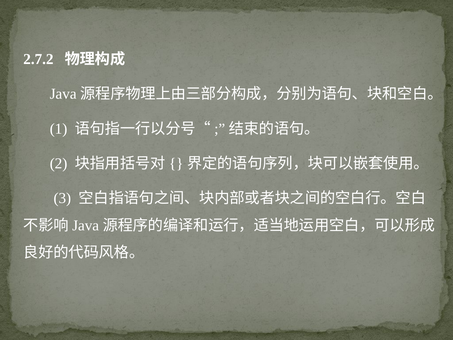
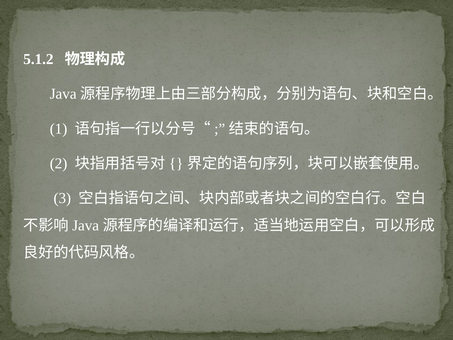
2.7.2: 2.7.2 -> 5.1.2
